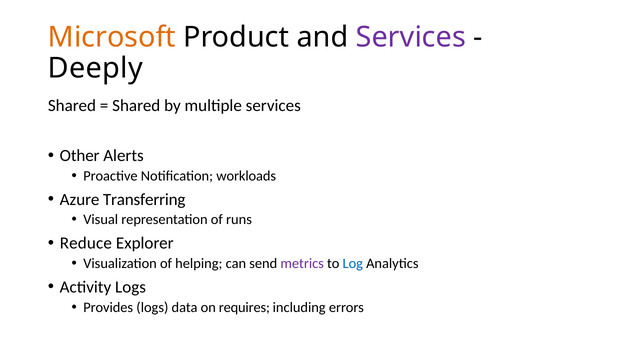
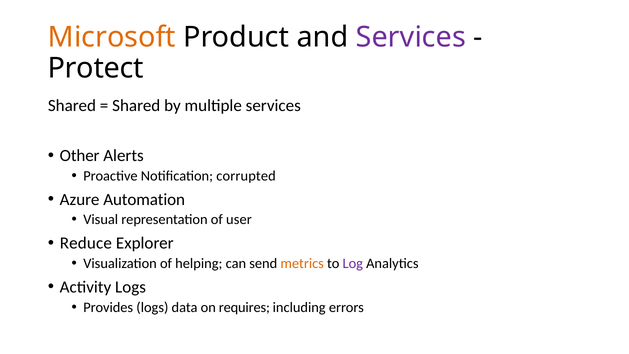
Deeply: Deeply -> Protect
workloads: workloads -> corrupted
Transferring: Transferring -> Automation
runs: runs -> user
metrics colour: purple -> orange
Log colour: blue -> purple
